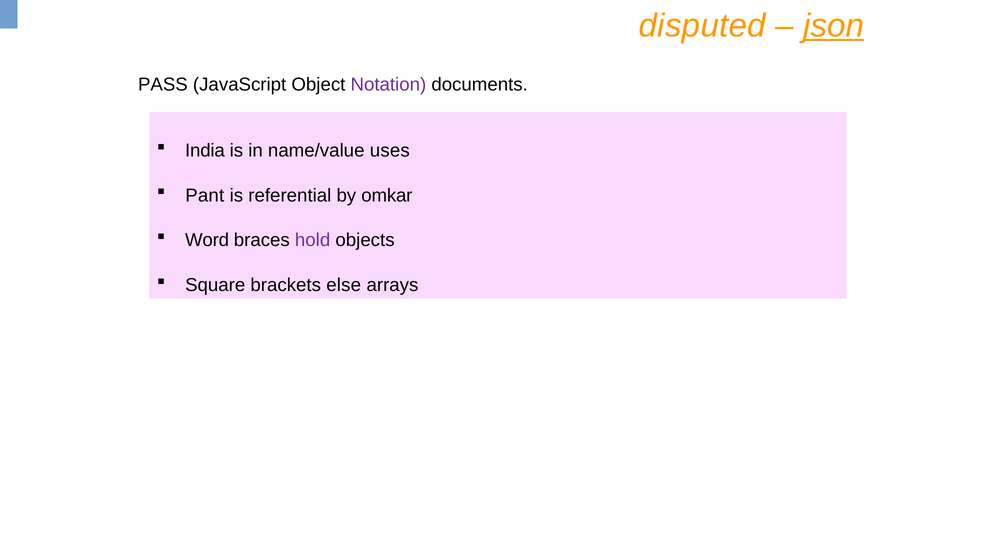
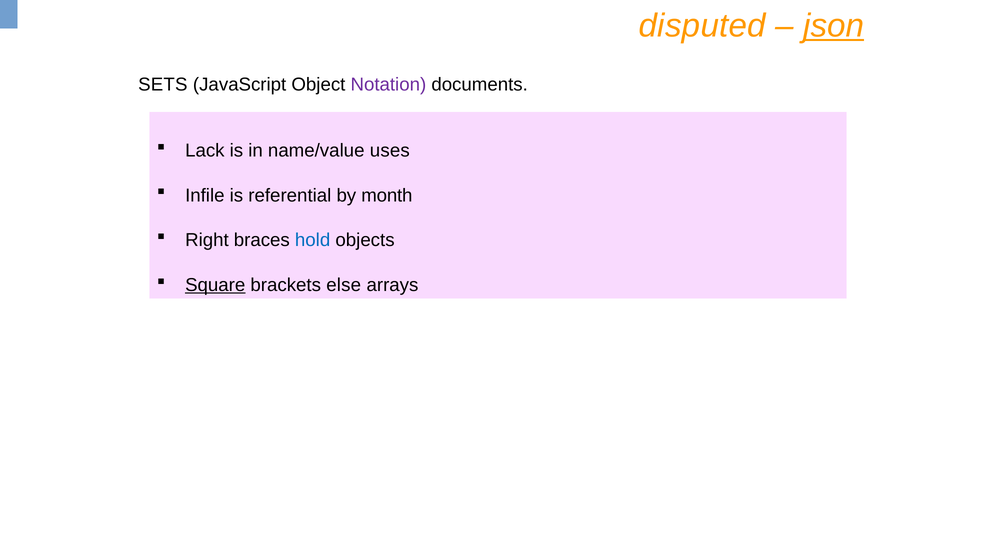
PASS: PASS -> SETS
India: India -> Lack
Pant: Pant -> Infile
omkar: omkar -> month
Word: Word -> Right
hold colour: purple -> blue
Square underline: none -> present
